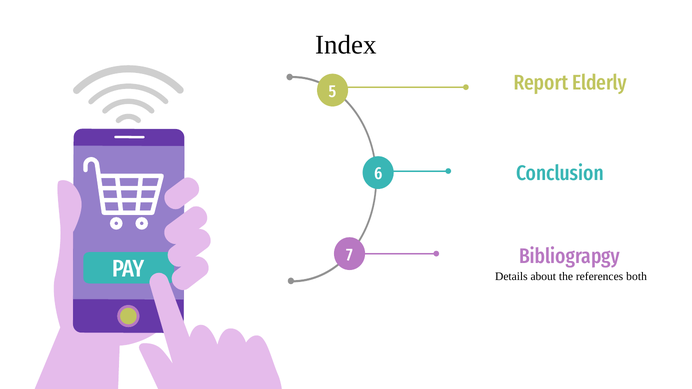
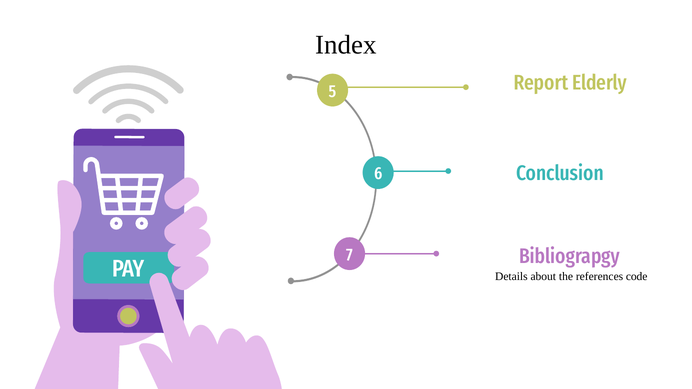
both: both -> code
